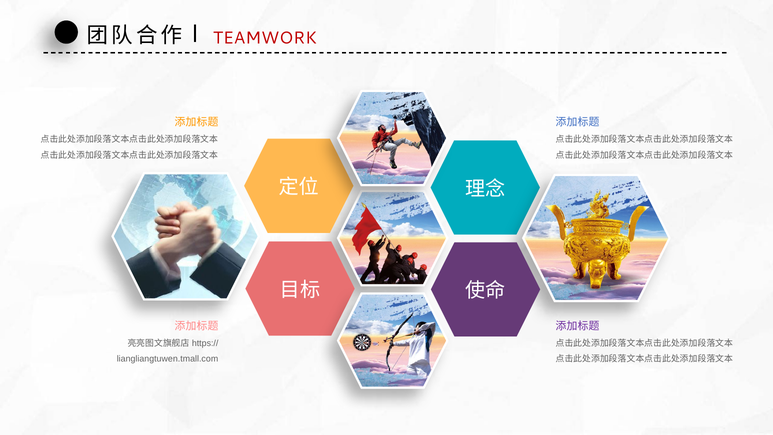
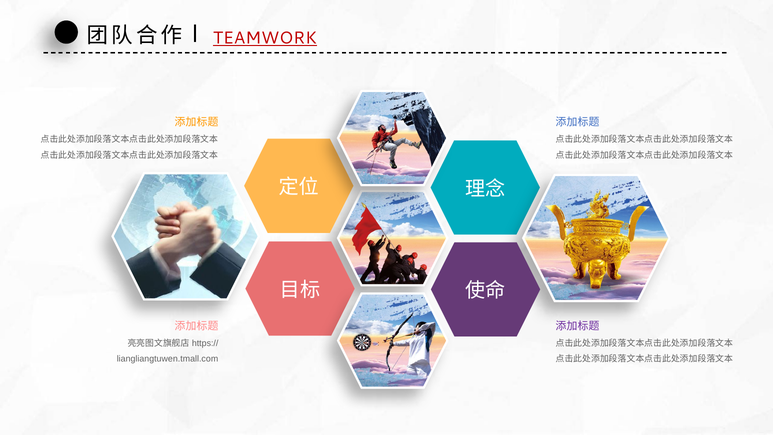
TEAMWORK underline: none -> present
